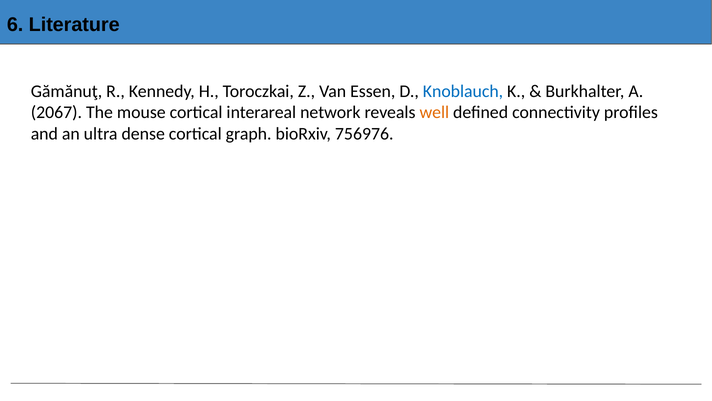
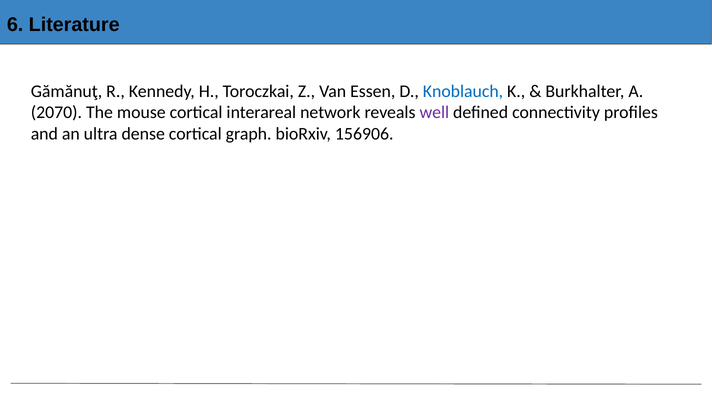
2067: 2067 -> 2070
well colour: orange -> purple
756976: 756976 -> 156906
